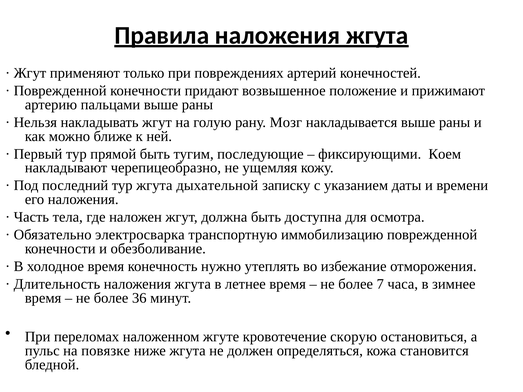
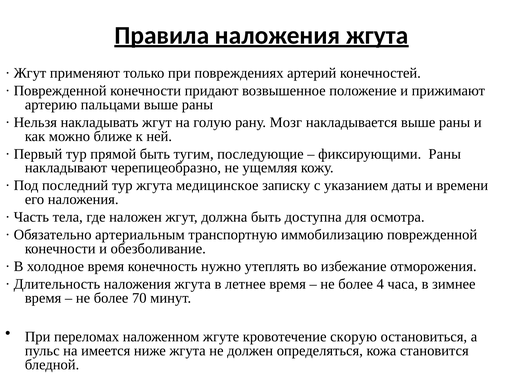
фиксирующими Коем: Коем -> Раны
дыхательной: дыхательной -> медицинское
электросварка: электросварка -> артериальным
7: 7 -> 4
36: 36 -> 70
повязке: повязке -> имеется
